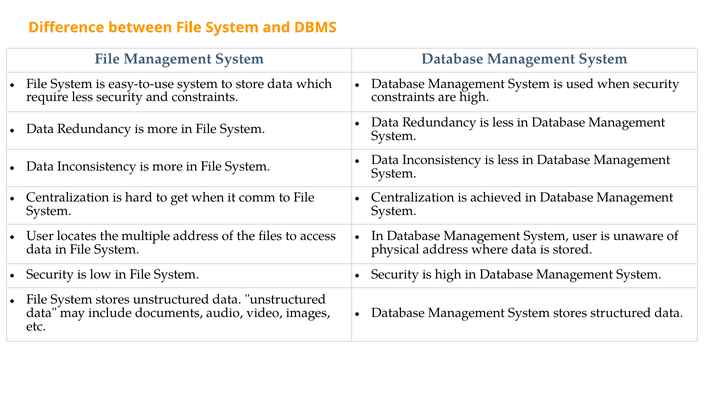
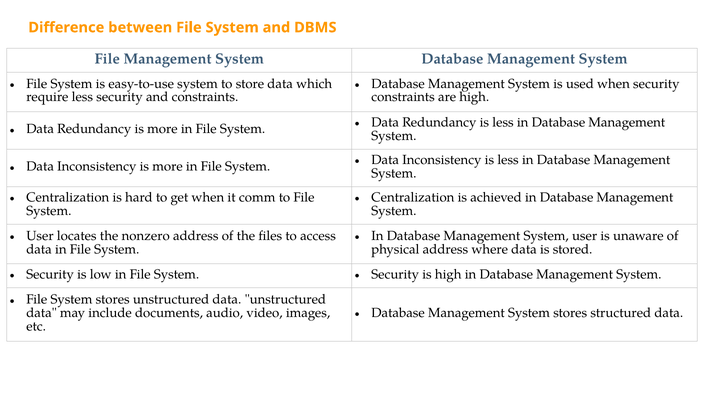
multiple: multiple -> nonzero
